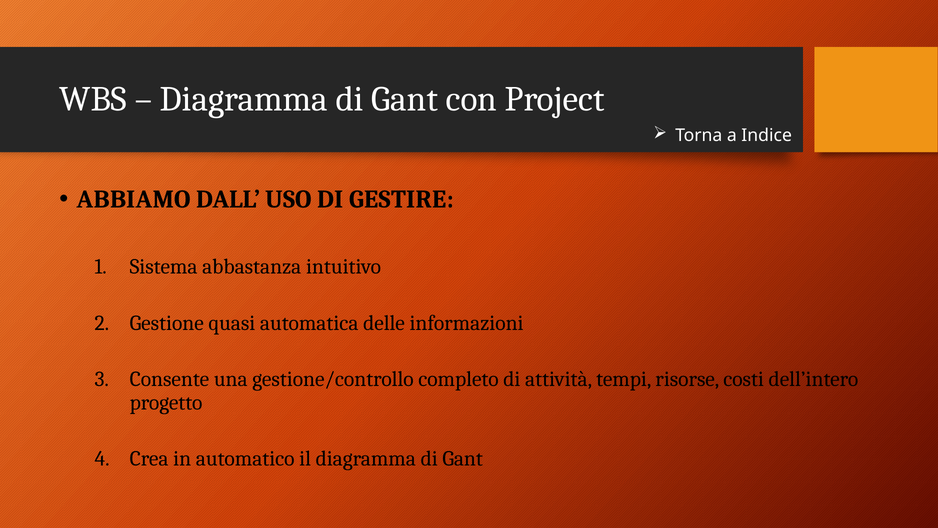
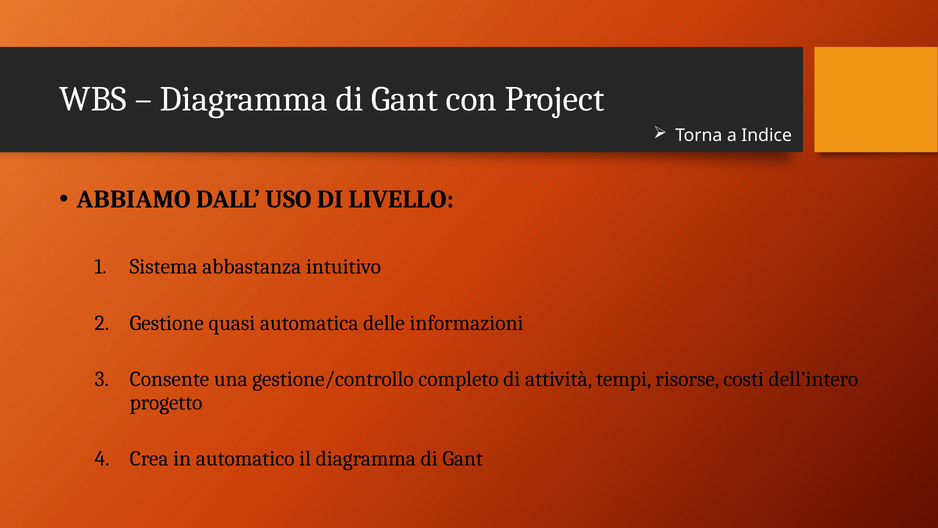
GESTIRE: GESTIRE -> LIVELLO
